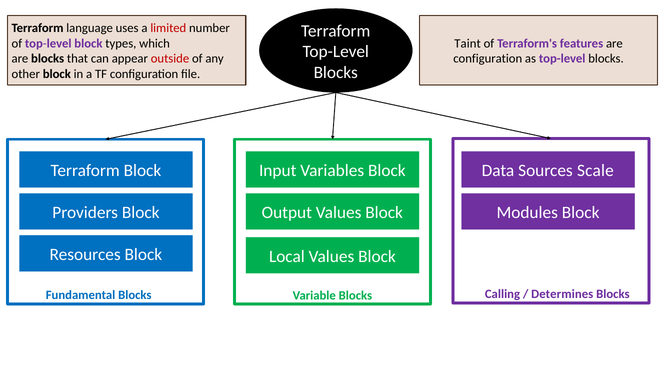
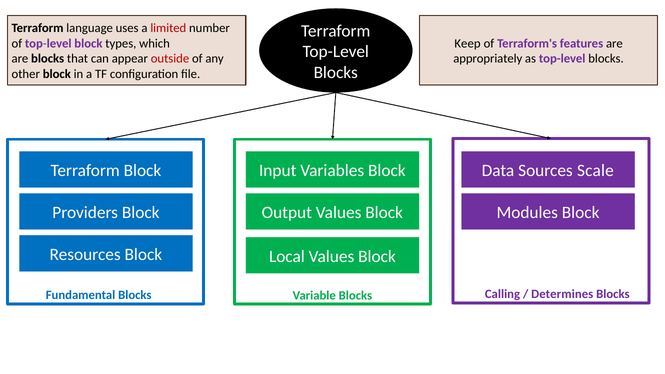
Taint: Taint -> Keep
configuration at (488, 59): configuration -> appropriately
